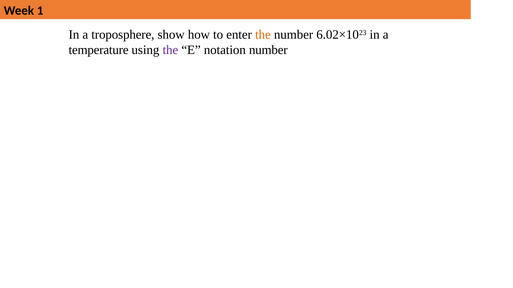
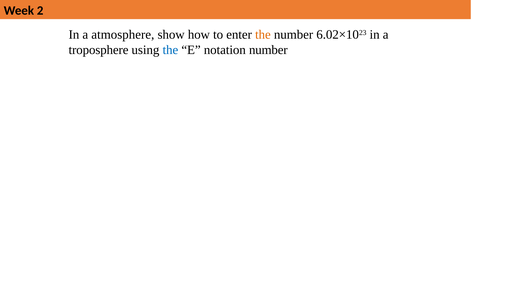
1: 1 -> 2
troposphere: troposphere -> atmosphere
temperature: temperature -> troposphere
the at (170, 50) colour: purple -> blue
